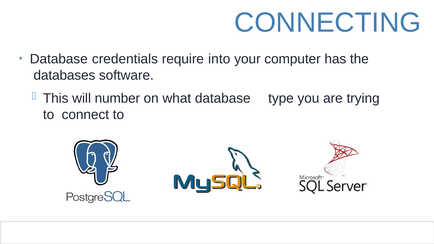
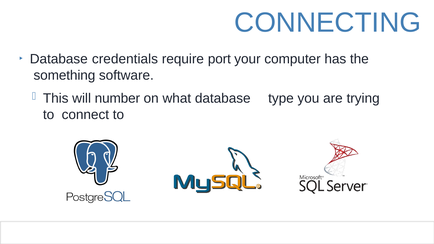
into: into -> port
databases: databases -> something
